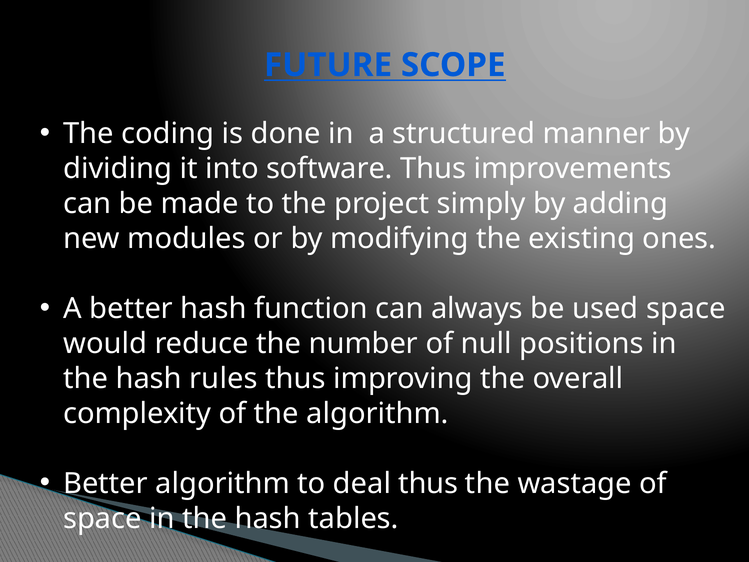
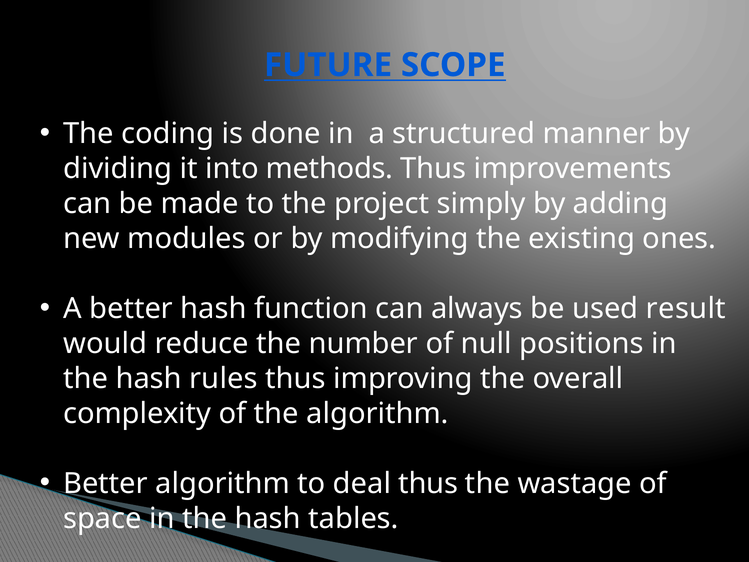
software: software -> methods
used space: space -> result
